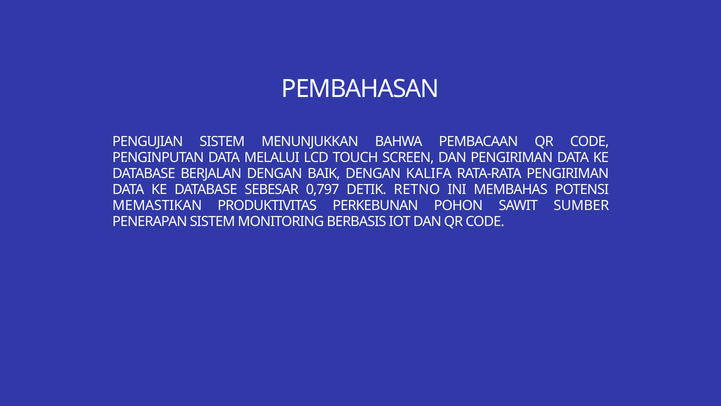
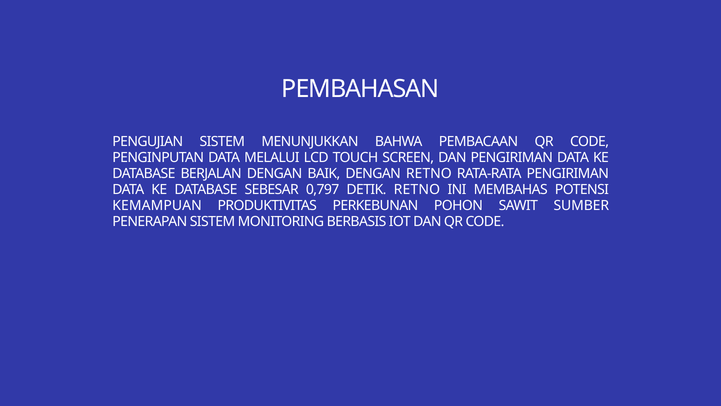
DENGAN KALIFA: KALIFA -> RETNO
MEMASTIKAN: MEMASTIKAN -> KEMAMPUAN
